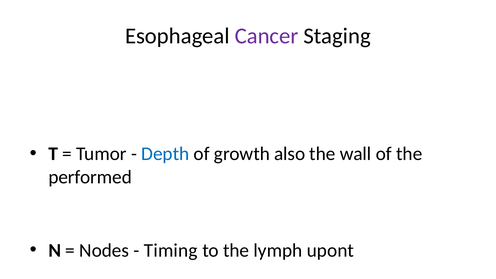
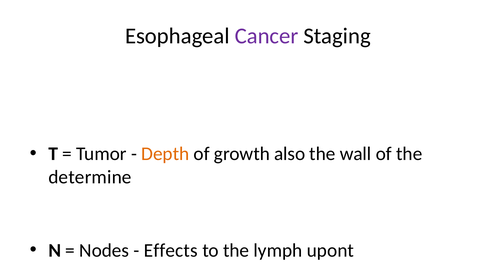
Depth colour: blue -> orange
performed: performed -> determine
Timing: Timing -> Effects
